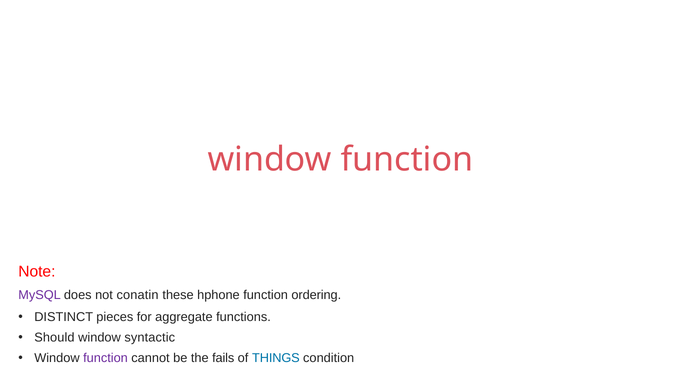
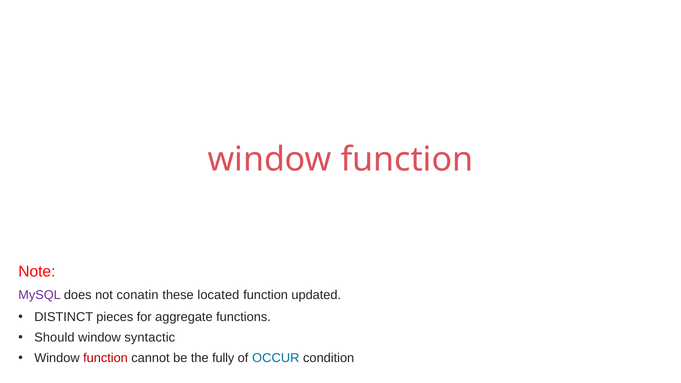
hphone: hphone -> located
ordering: ordering -> updated
function at (106, 358) colour: purple -> red
fails: fails -> fully
THINGS: THINGS -> OCCUR
